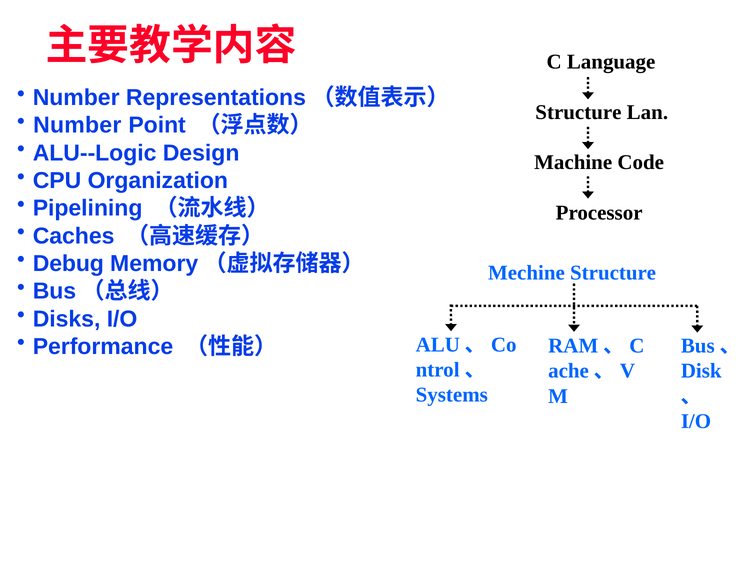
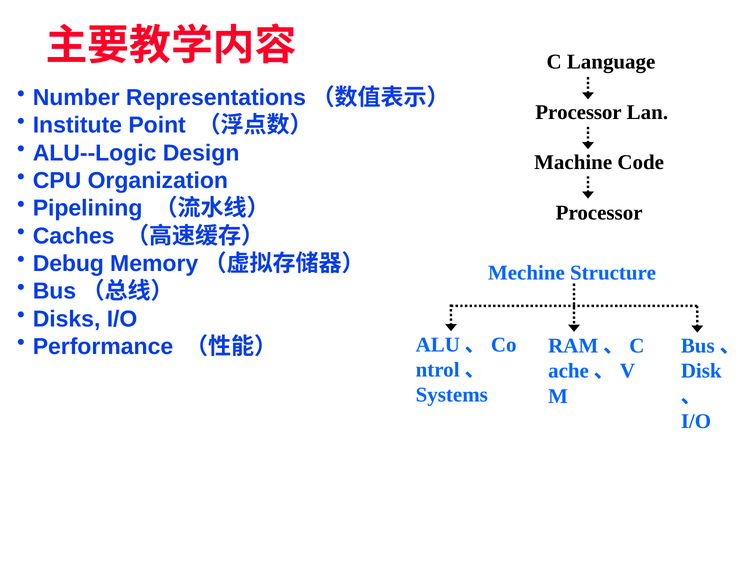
Structure at (578, 112): Structure -> Processor
Number at (77, 125): Number -> Institute
